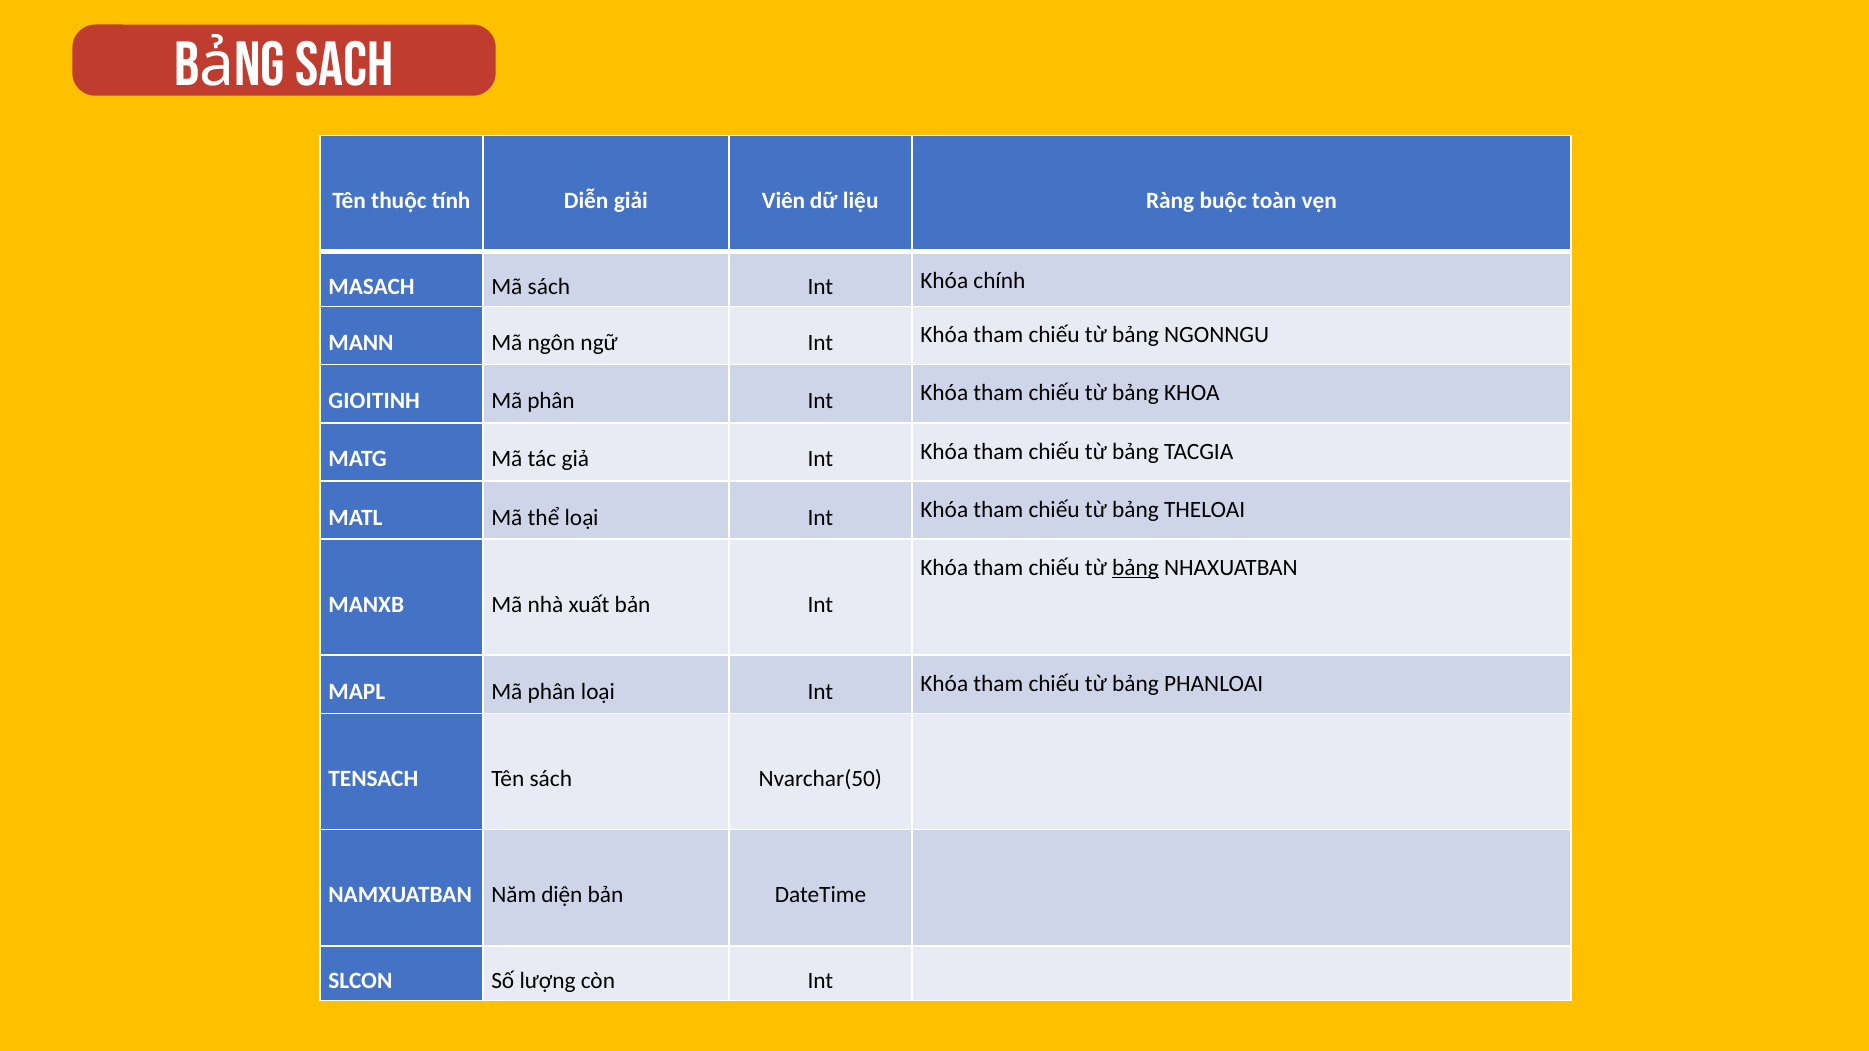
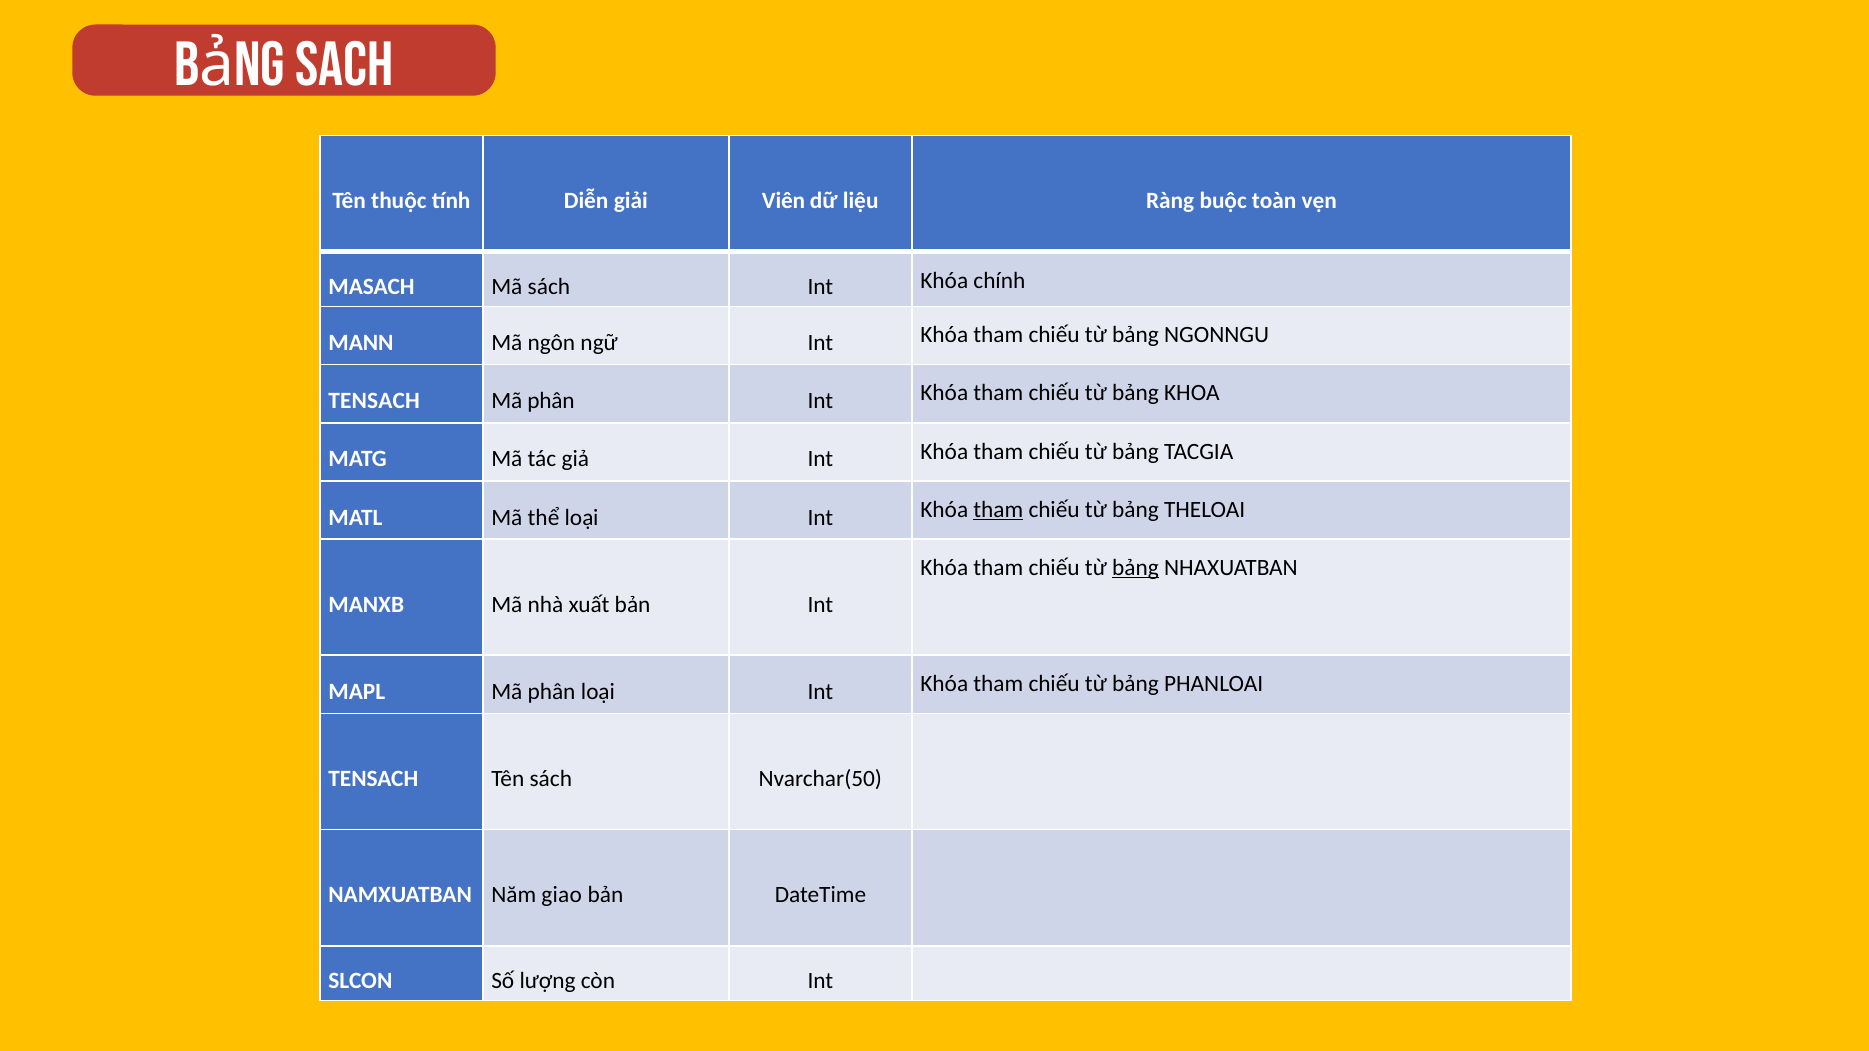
GIOITINH at (374, 401): GIOITINH -> TENSACH
tham at (998, 510) underline: none -> present
diện: diện -> giao
